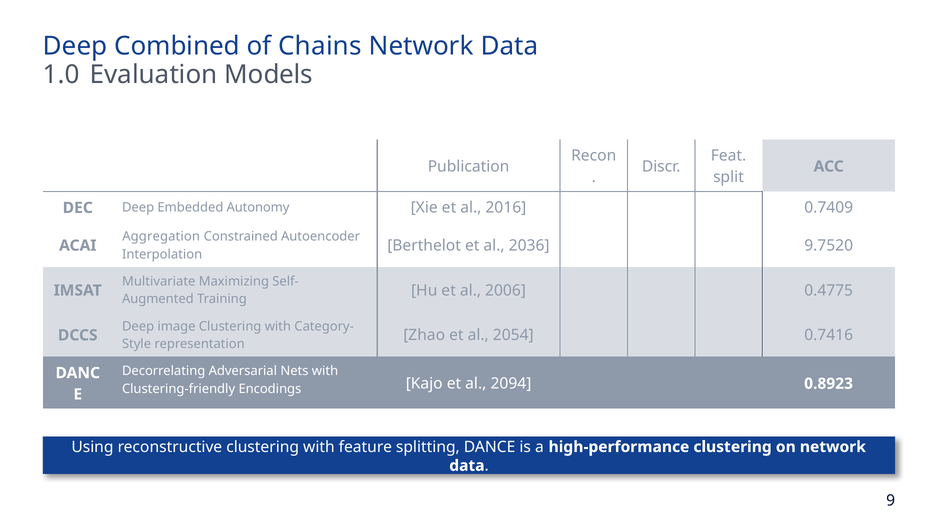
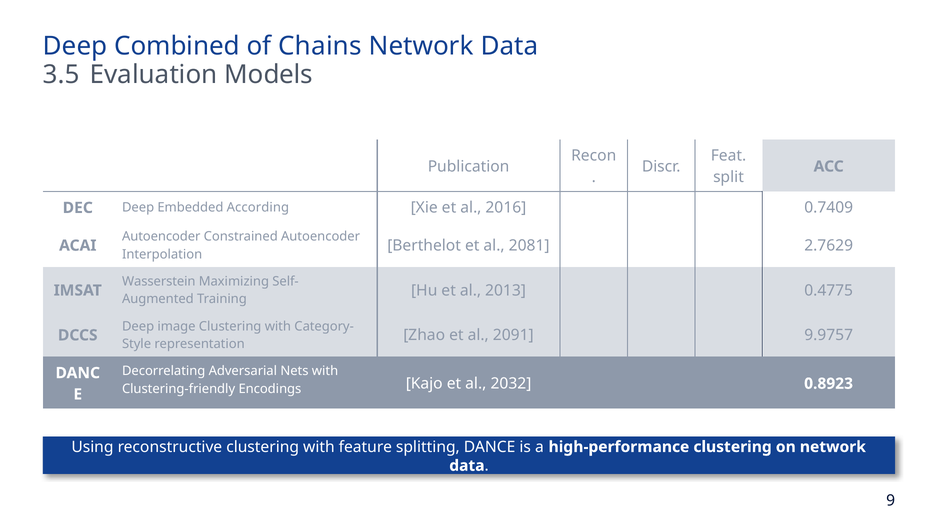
1.0: 1.0 -> 3.5
Autonomy: Autonomy -> According
Aggregation at (161, 236): Aggregation -> Autoencoder
2036: 2036 -> 2081
9.7520: 9.7520 -> 2.7629
Multivariate: Multivariate -> Wasserstein
2006: 2006 -> 2013
2054: 2054 -> 2091
0.7416: 0.7416 -> 9.9757
2094: 2094 -> 2032
